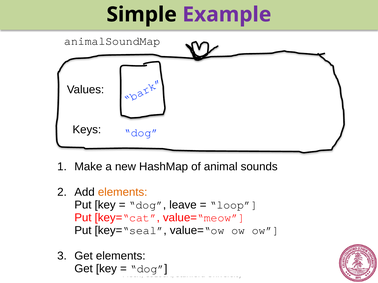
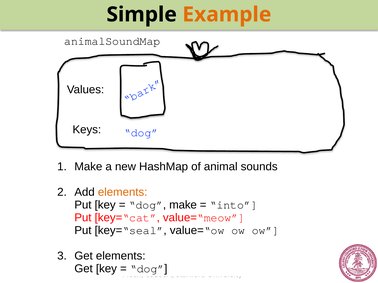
Example colour: purple -> orange
dog leave: leave -> make
loop: loop -> into
